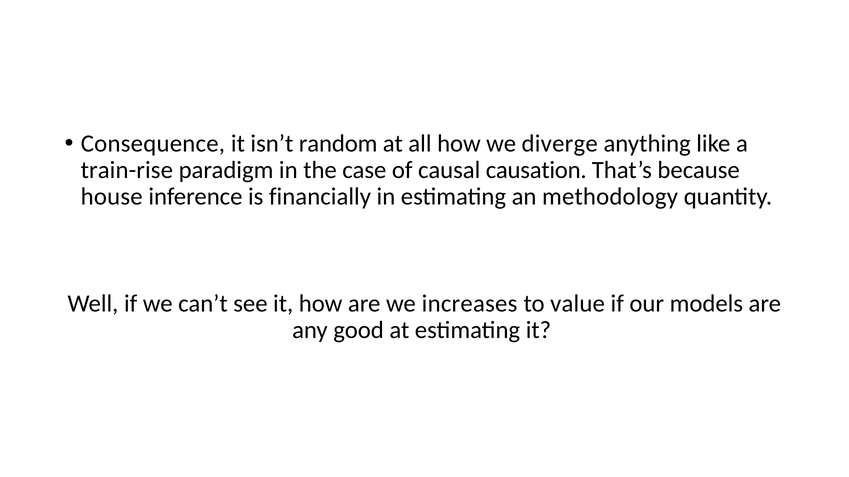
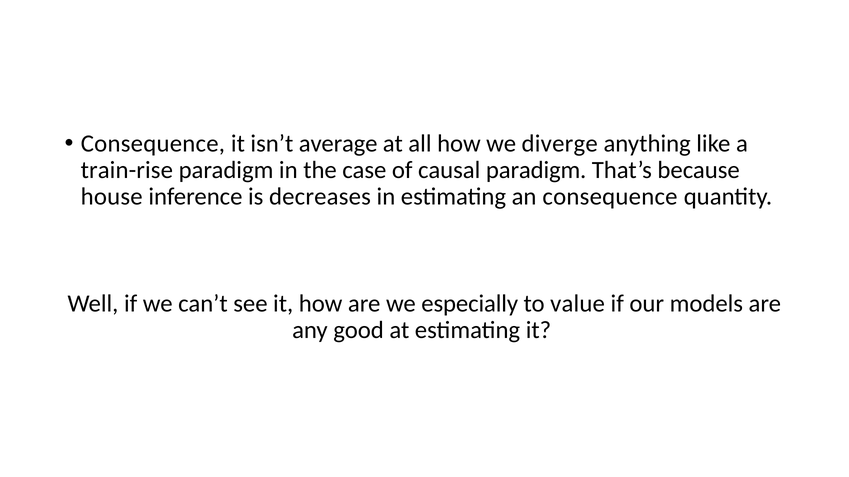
random: random -> average
causal causation: causation -> paradigm
financially: financially -> decreases
an methodology: methodology -> consequence
increases: increases -> especially
